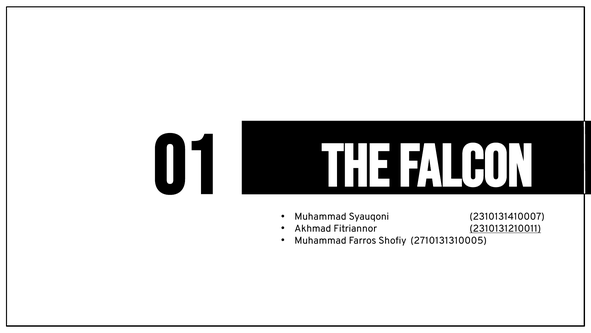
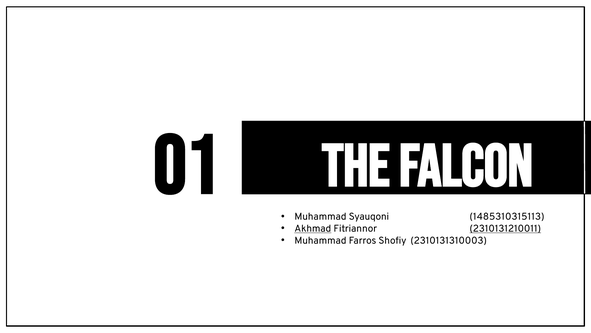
2310131410007: 2310131410007 -> 1485310315113
Akhmad underline: none -> present
2710131310005: 2710131310005 -> 2310131310003
